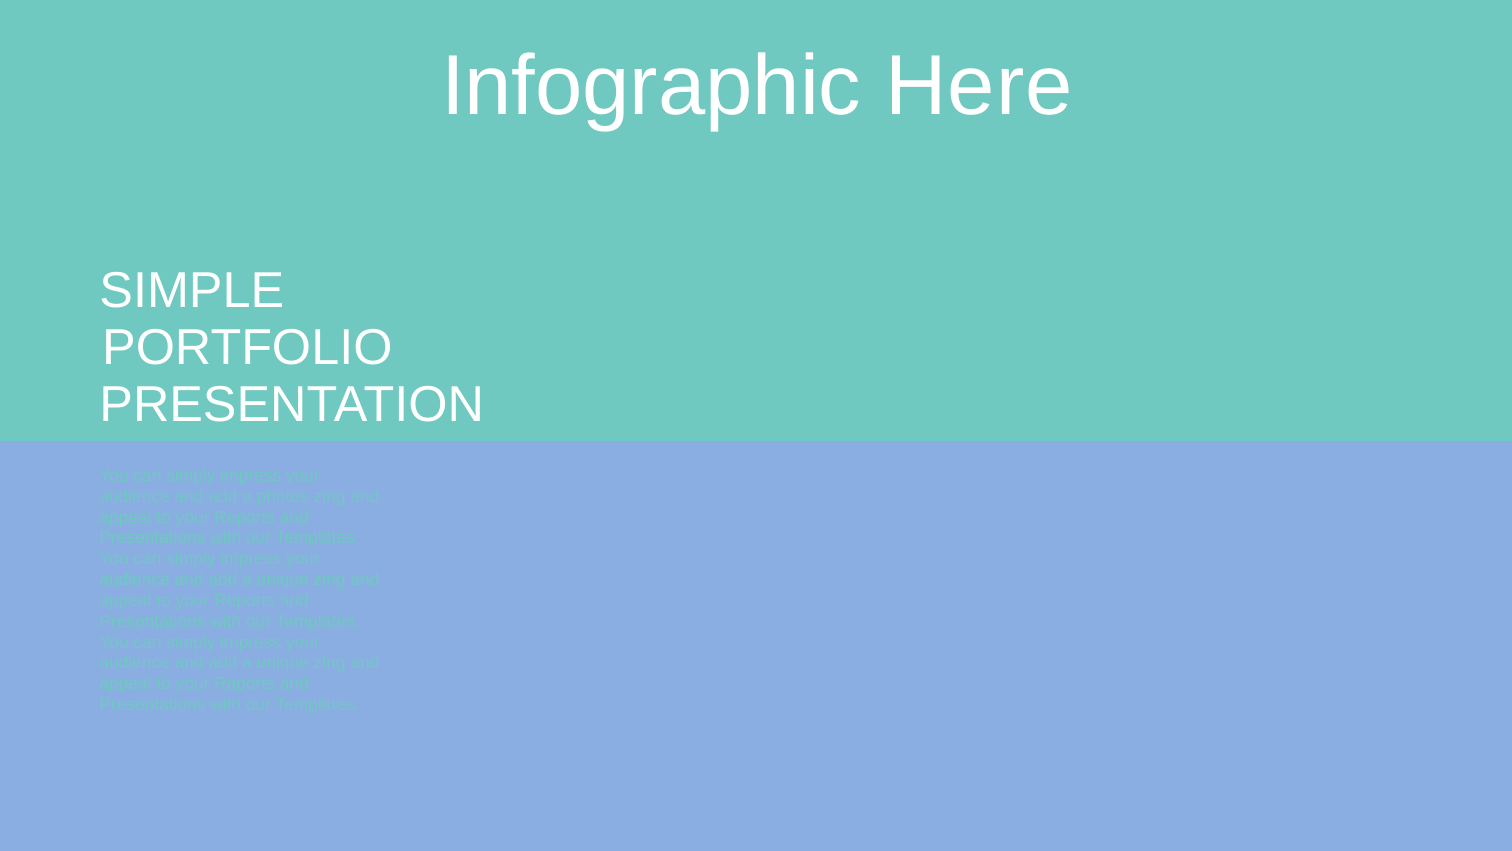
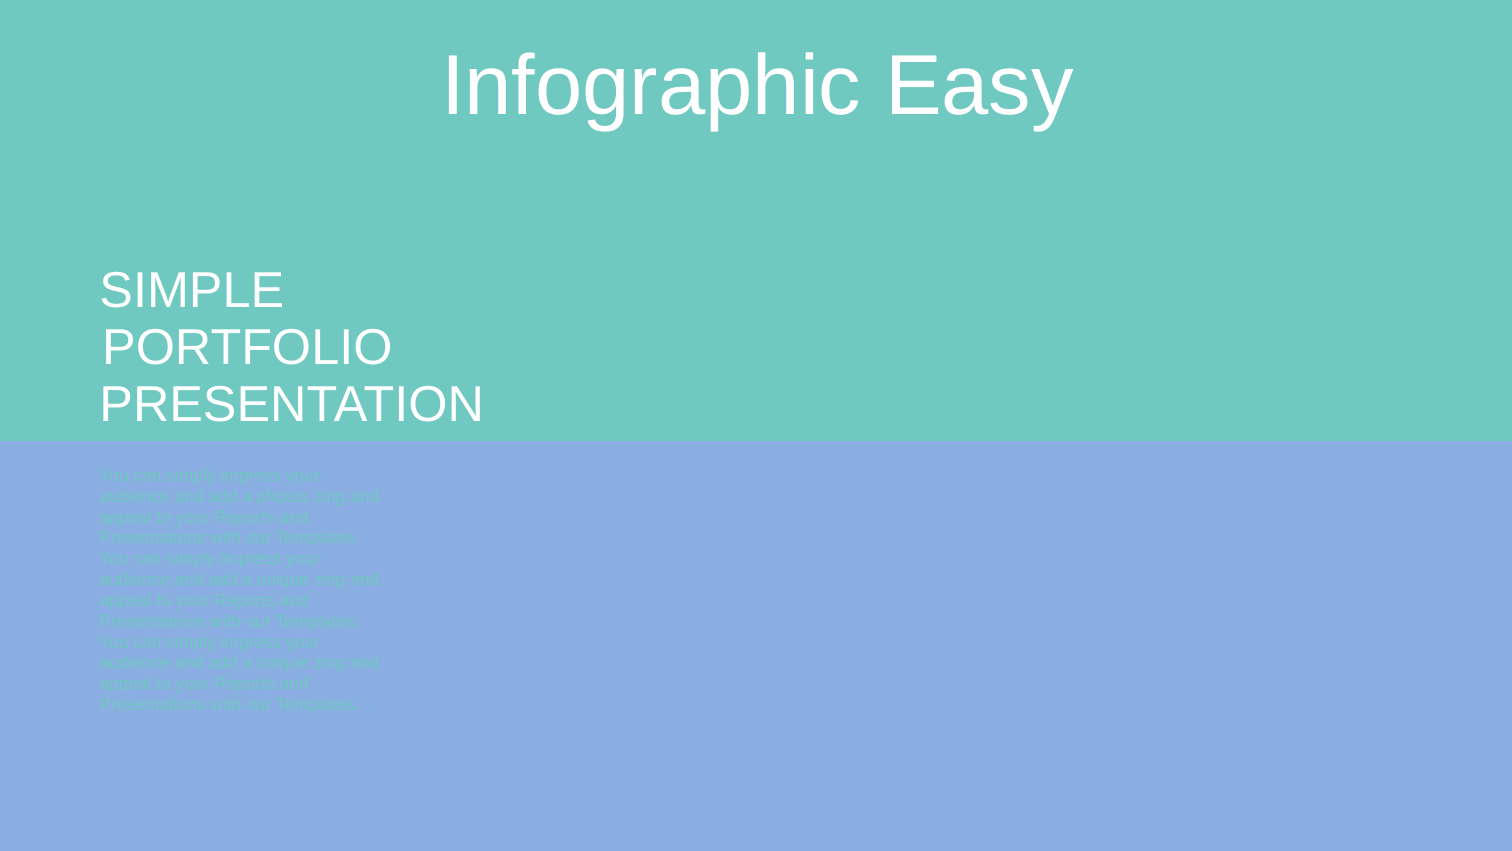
Here: Here -> Easy
